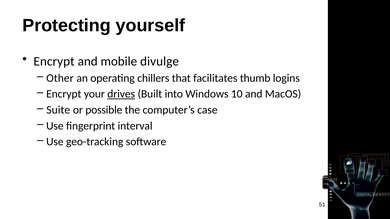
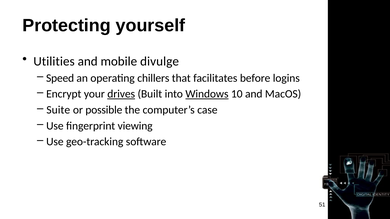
Encrypt at (54, 61): Encrypt -> Utilities
Other: Other -> Speed
thumb: thumb -> before
Windows underline: none -> present
interval: interval -> viewing
